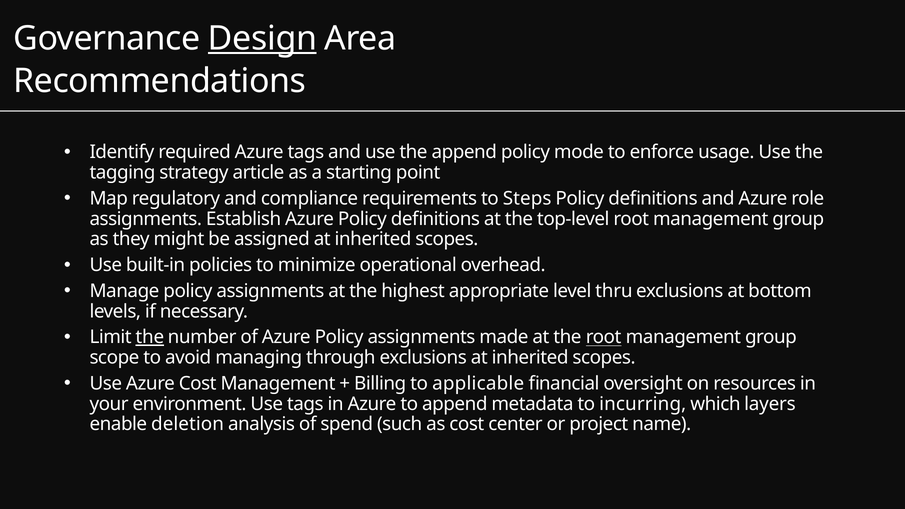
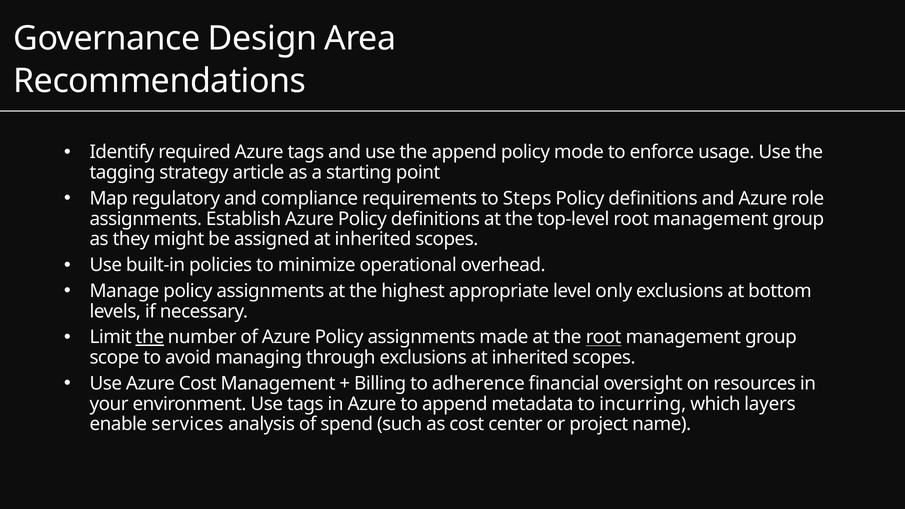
Design underline: present -> none
thru: thru -> only
applicable: applicable -> adherence
deletion: deletion -> services
